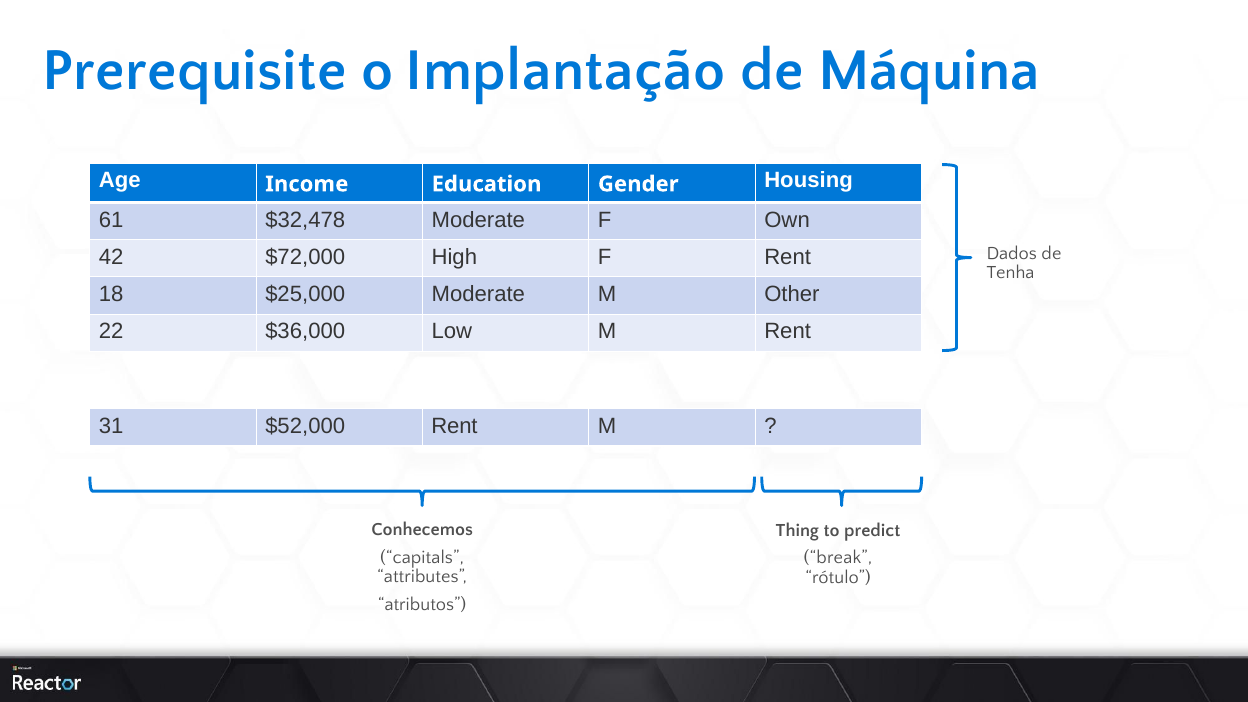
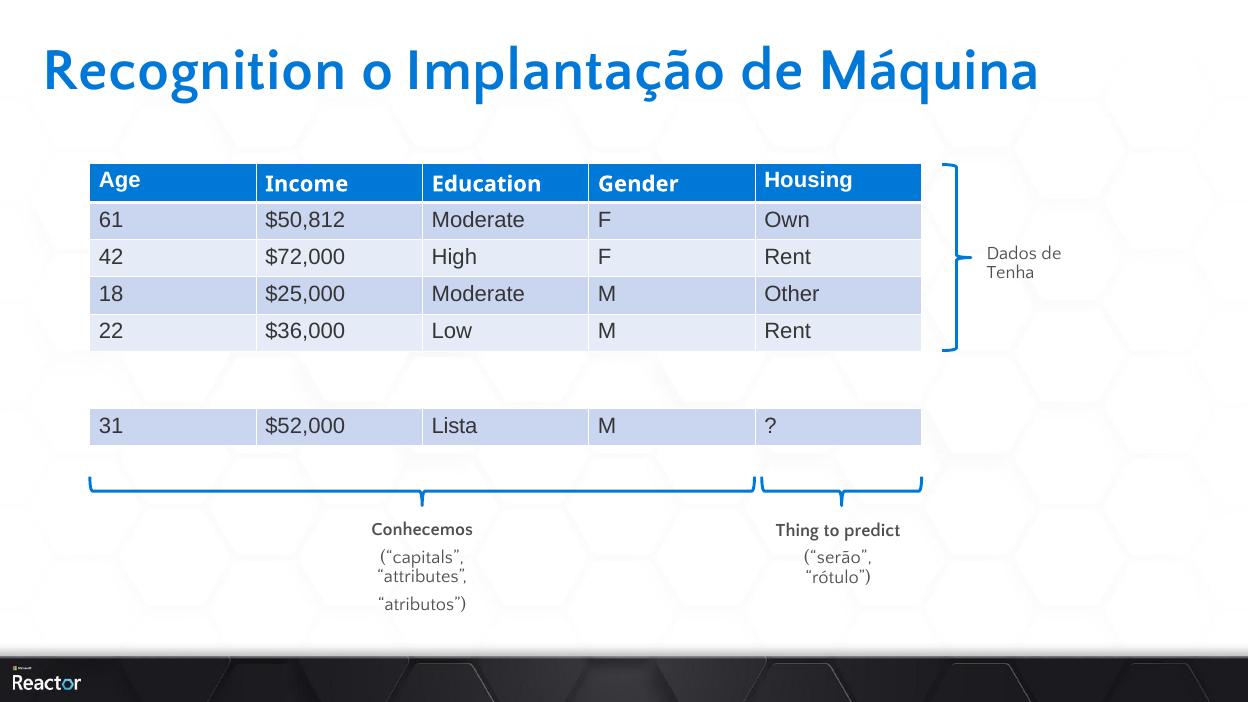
Prerequisite: Prerequisite -> Recognition
$32,478: $32,478 -> $50,812
$52,000 Rent: Rent -> Lista
break: break -> serão
